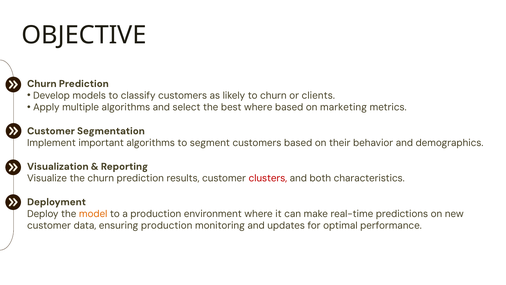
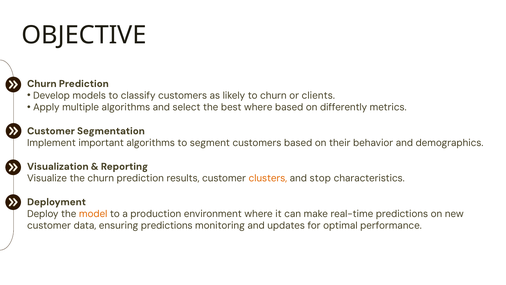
marketing: marketing -> differently
clusters colour: red -> orange
both: both -> stop
ensuring production: production -> predictions
